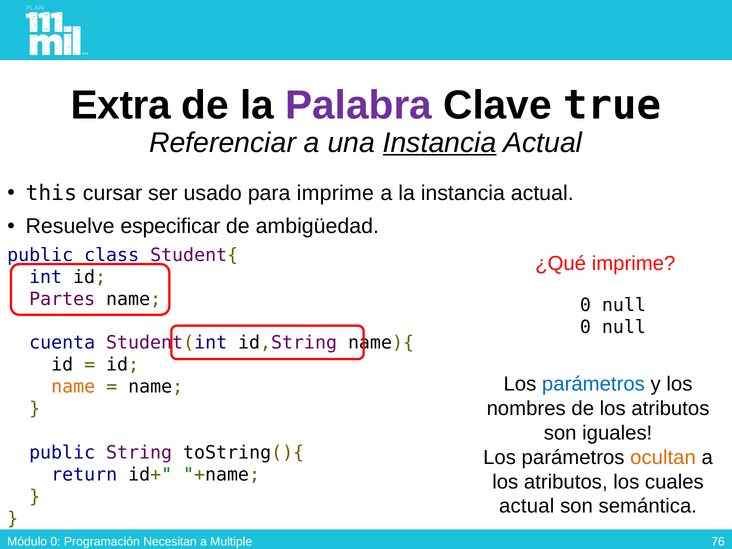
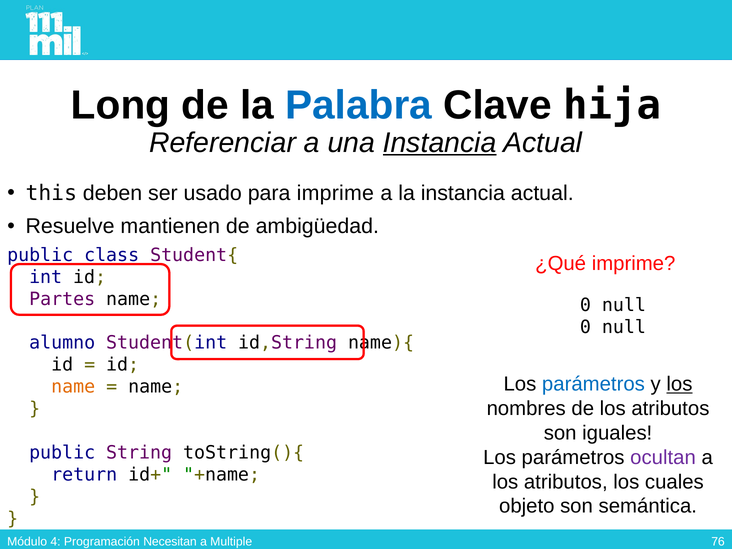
Extra: Extra -> Long
Palabra colour: purple -> blue
true: true -> hija
cursar: cursar -> deben
especificar: especificar -> mantienen
cuenta: cuenta -> alumno
los at (679, 384) underline: none -> present
ocultan colour: orange -> purple
actual at (527, 506): actual -> objeto
Módulo 0: 0 -> 4
